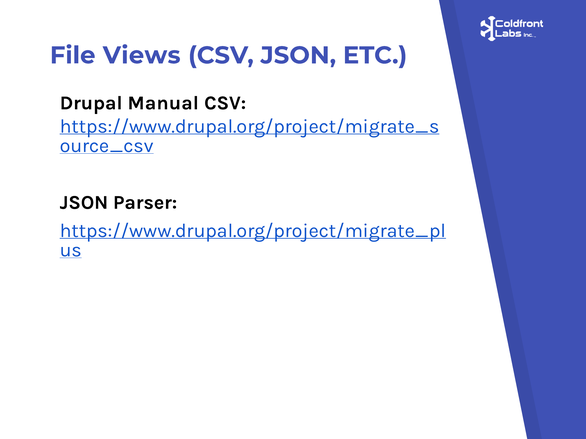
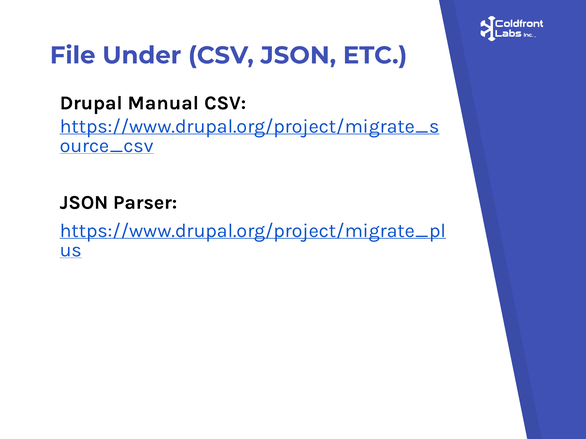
Views: Views -> Under
